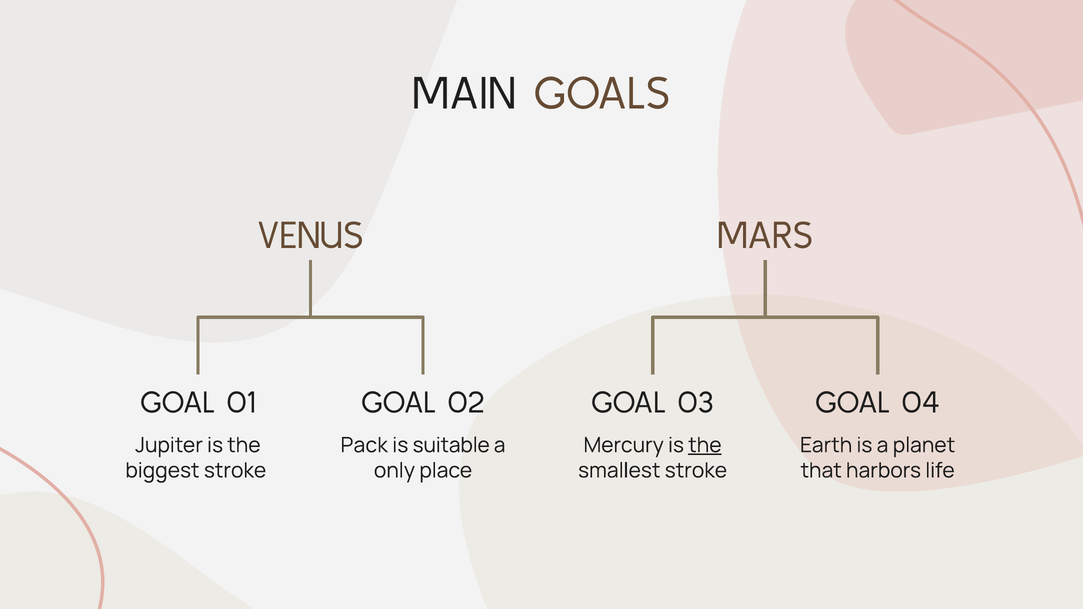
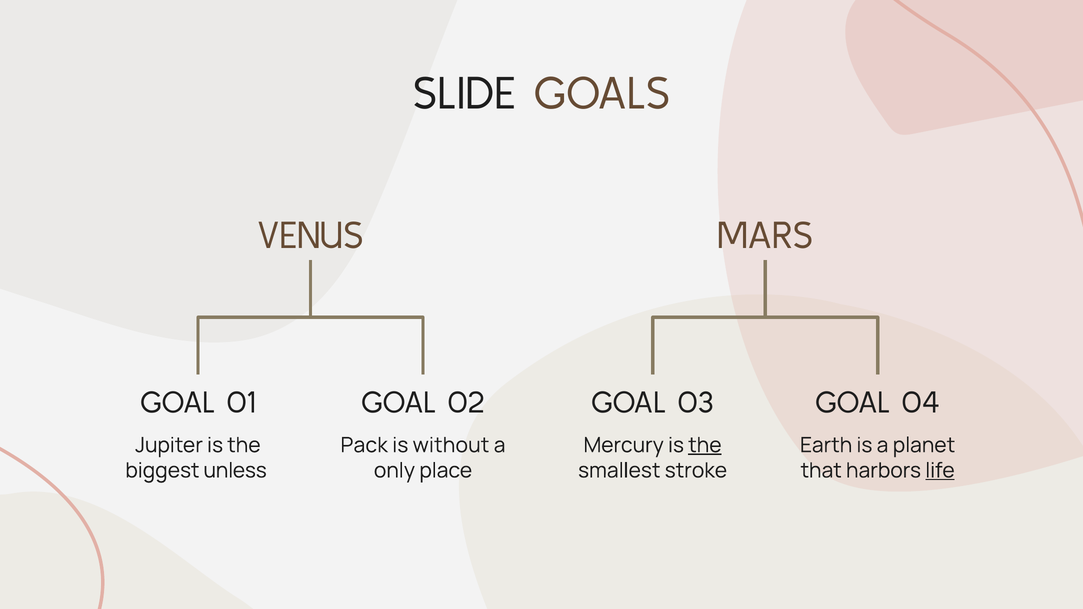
MAIN: MAIN -> SLIDE
suitable: suitable -> without
biggest stroke: stroke -> unless
life underline: none -> present
